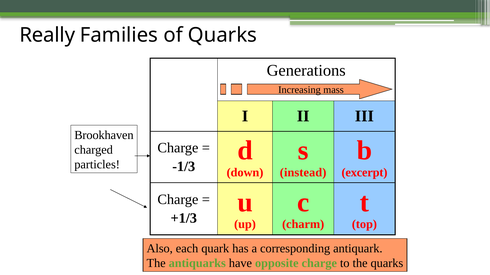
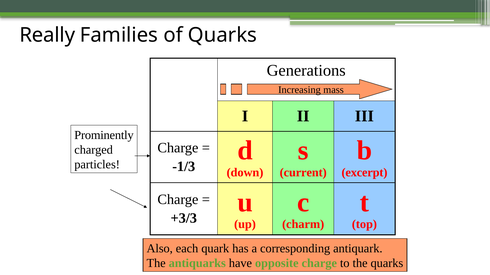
Brookhaven: Brookhaven -> Prominently
instead: instead -> current
+1/3: +1/3 -> +3/3
